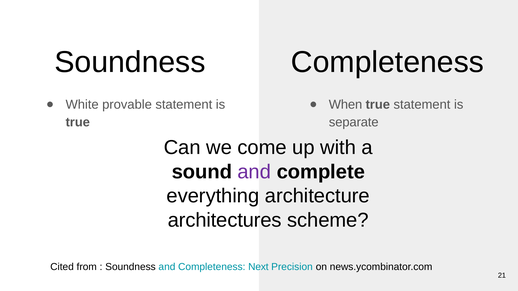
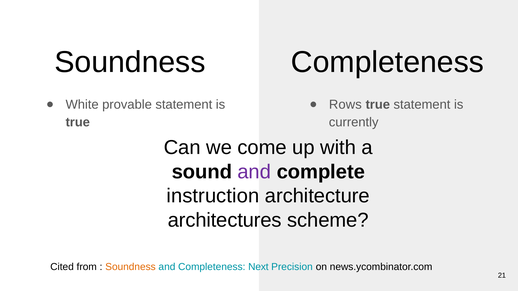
When: When -> Rows
separate: separate -> currently
everything: everything -> instruction
Soundness at (130, 267) colour: black -> orange
